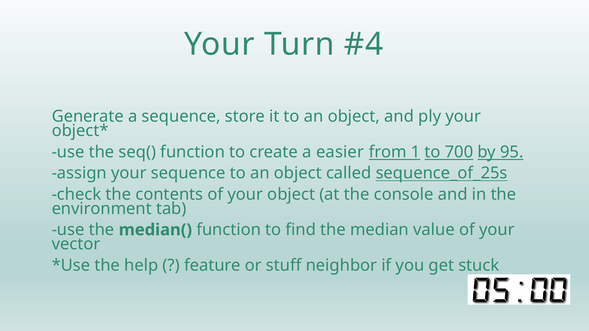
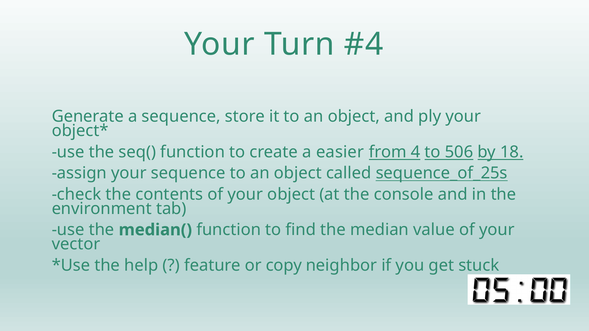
1: 1 -> 4
700: 700 -> 506
95: 95 -> 18
stuff: stuff -> copy
